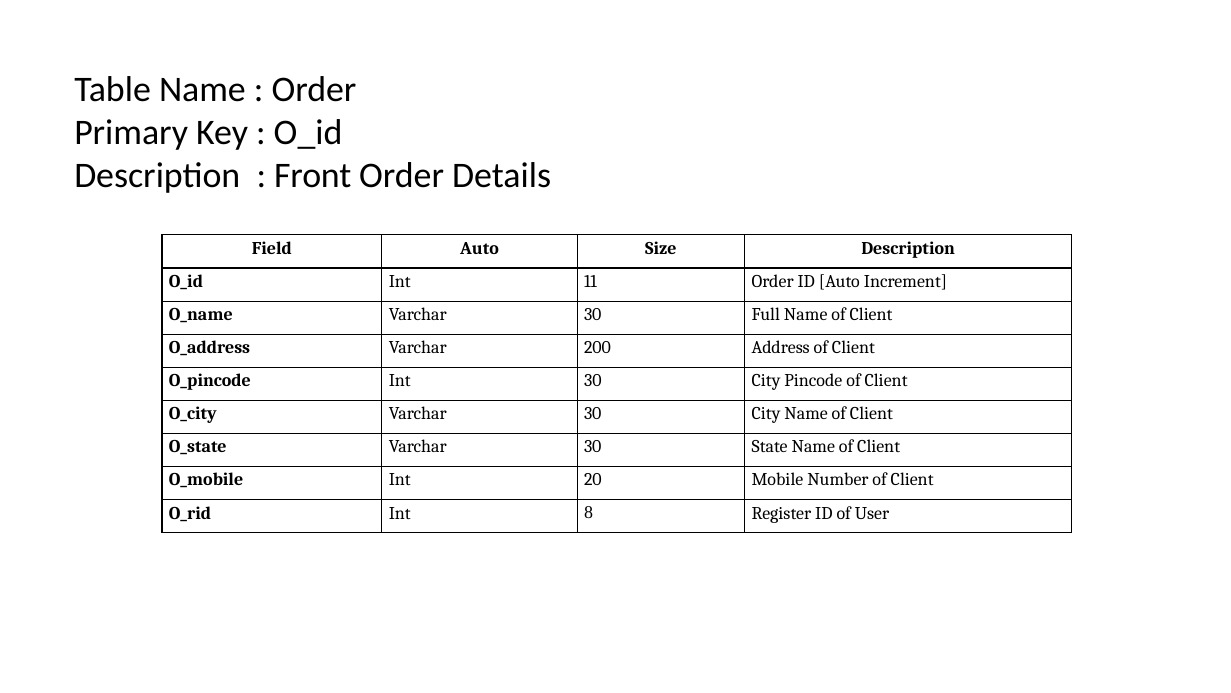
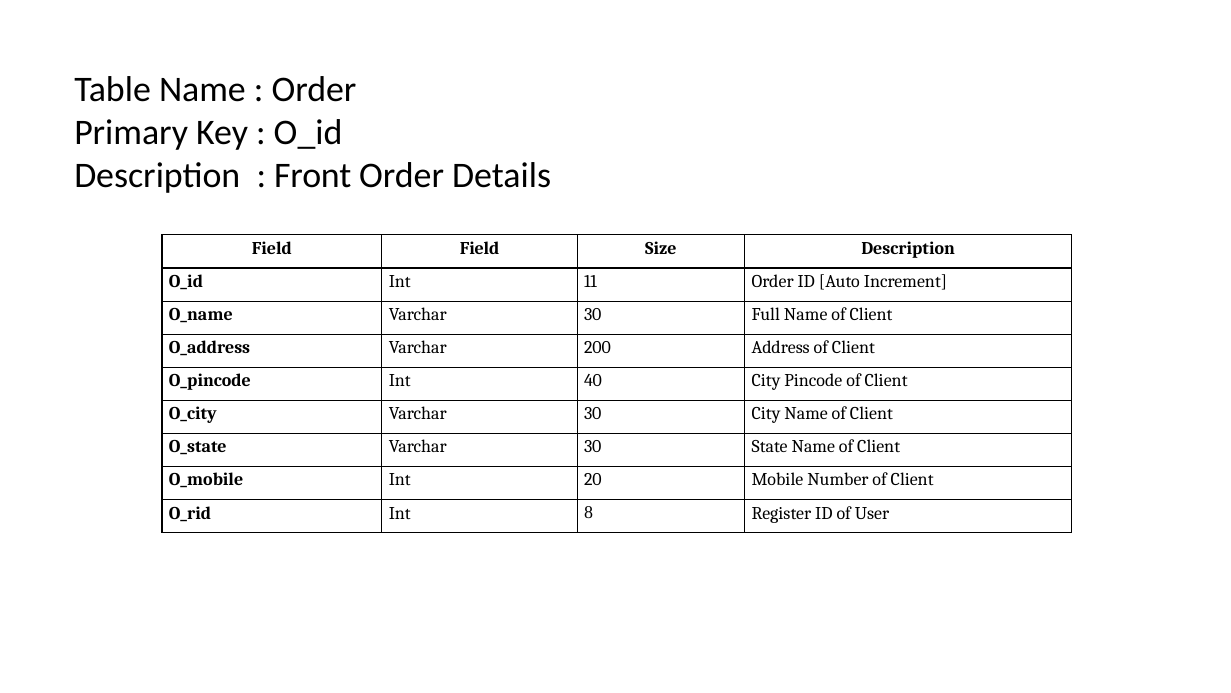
Field Auto: Auto -> Field
Int 30: 30 -> 40
